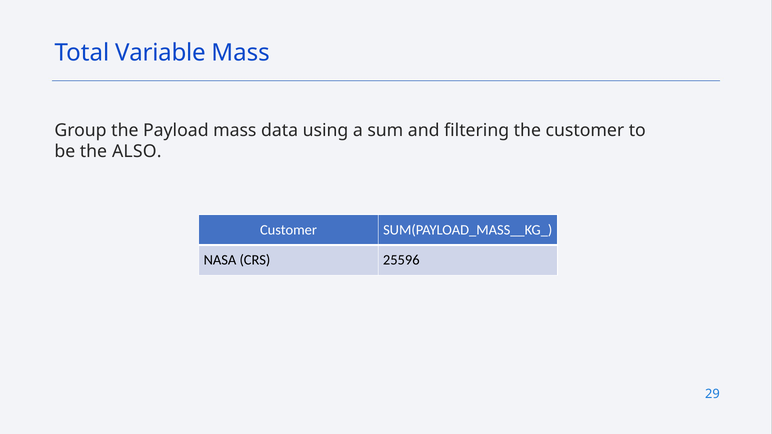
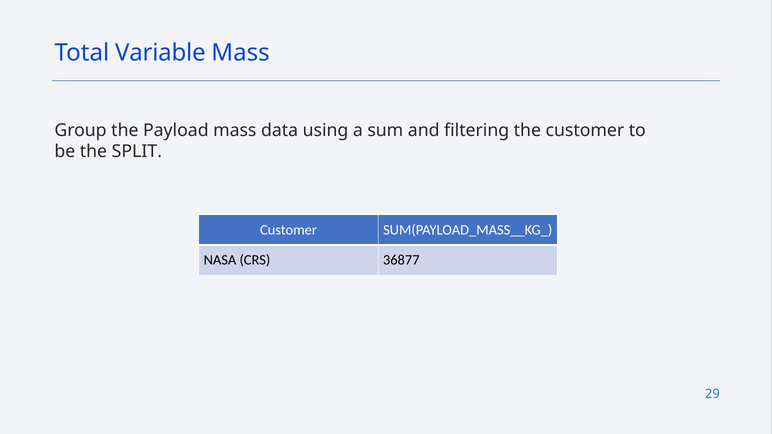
ALSO: ALSO -> SPLIT
25596: 25596 -> 36877
